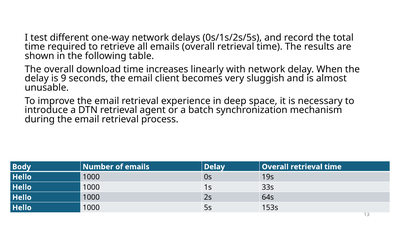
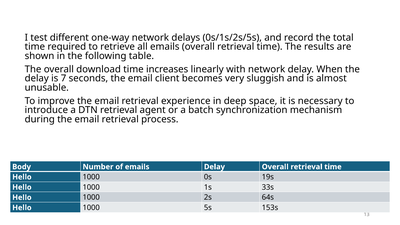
9: 9 -> 7
